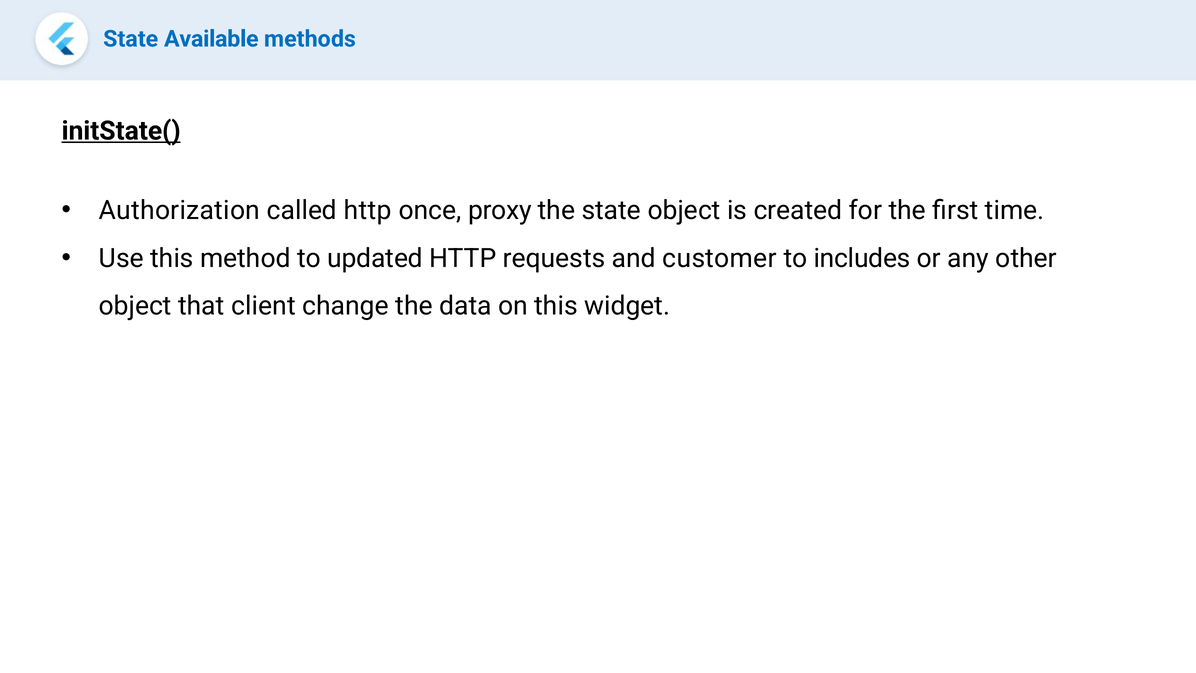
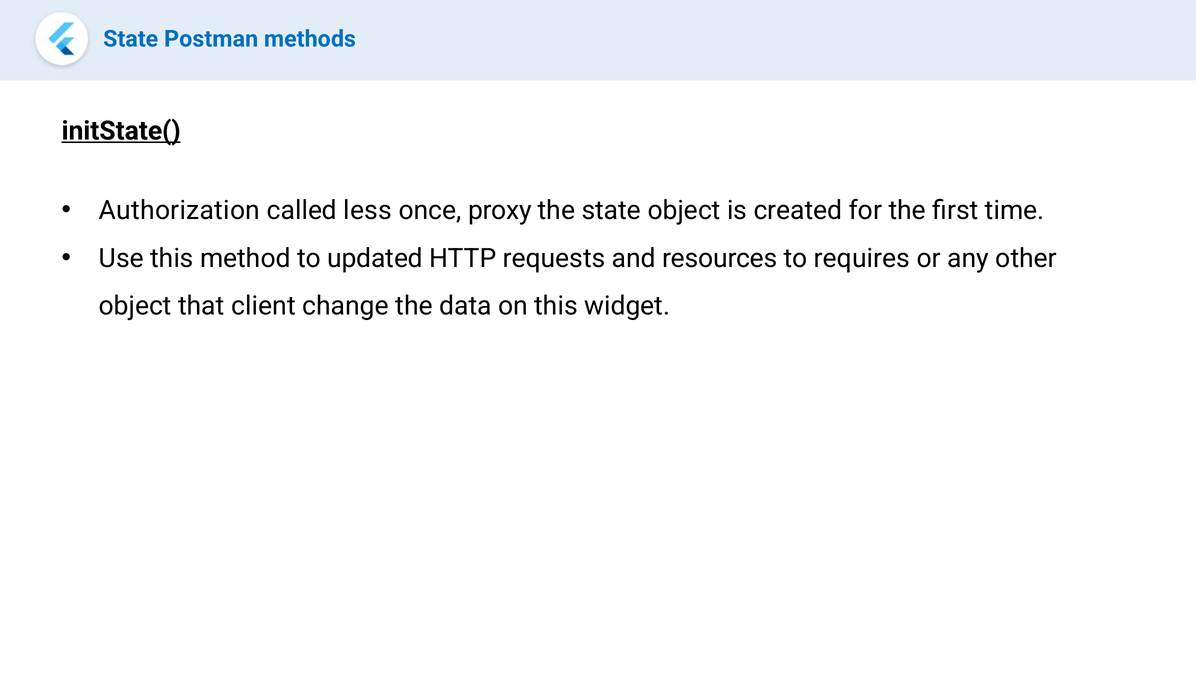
Available: Available -> Postman
called http: http -> less
customer: customer -> resources
includes: includes -> requires
